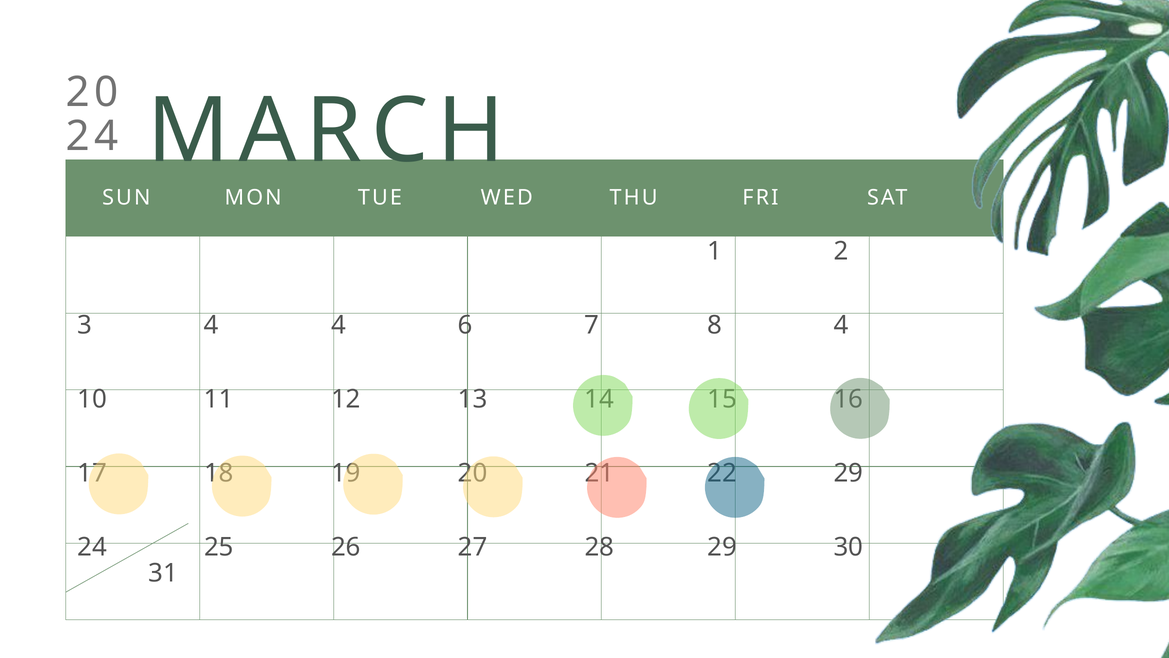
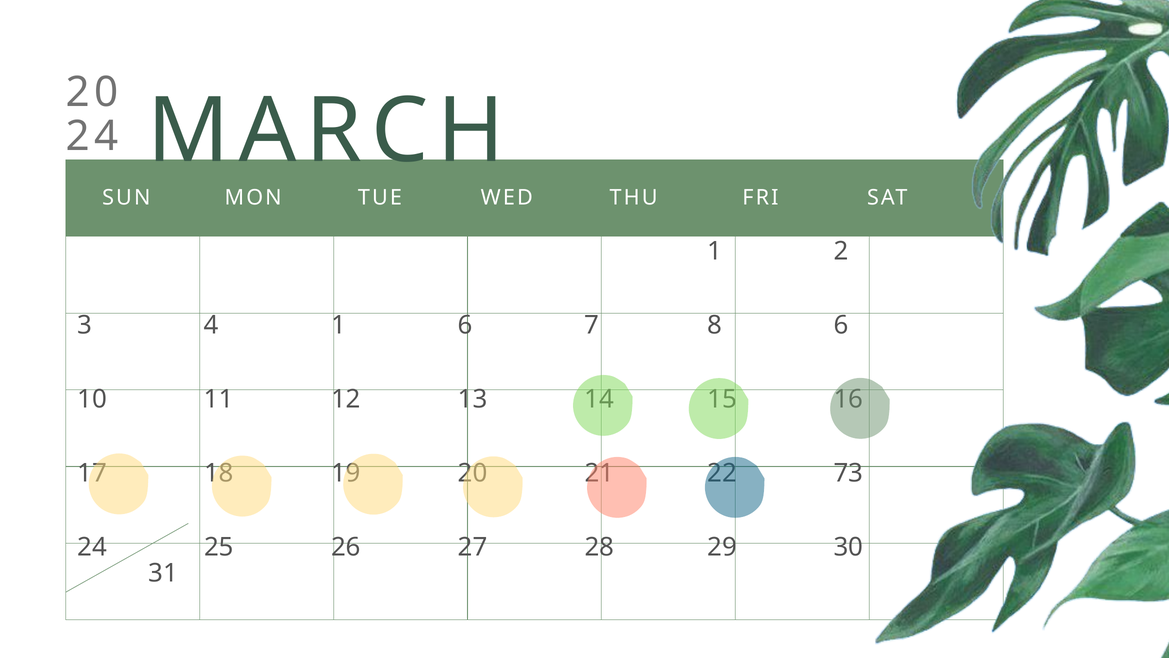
4 4: 4 -> 1
8 4: 4 -> 6
29 at (848, 473): 29 -> 73
